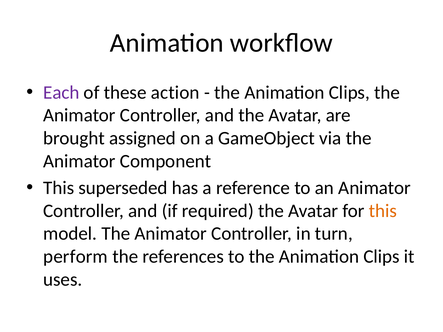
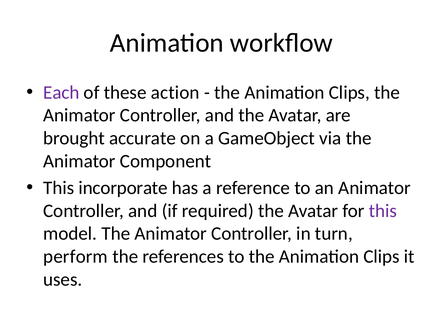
assigned: assigned -> accurate
superseded: superseded -> incorporate
this at (383, 211) colour: orange -> purple
